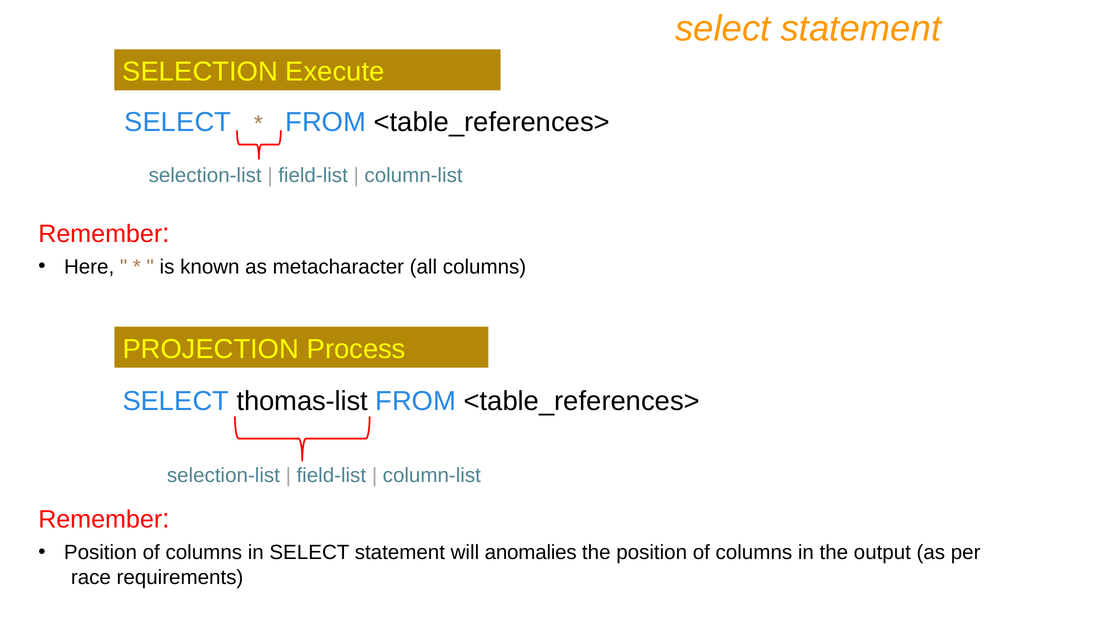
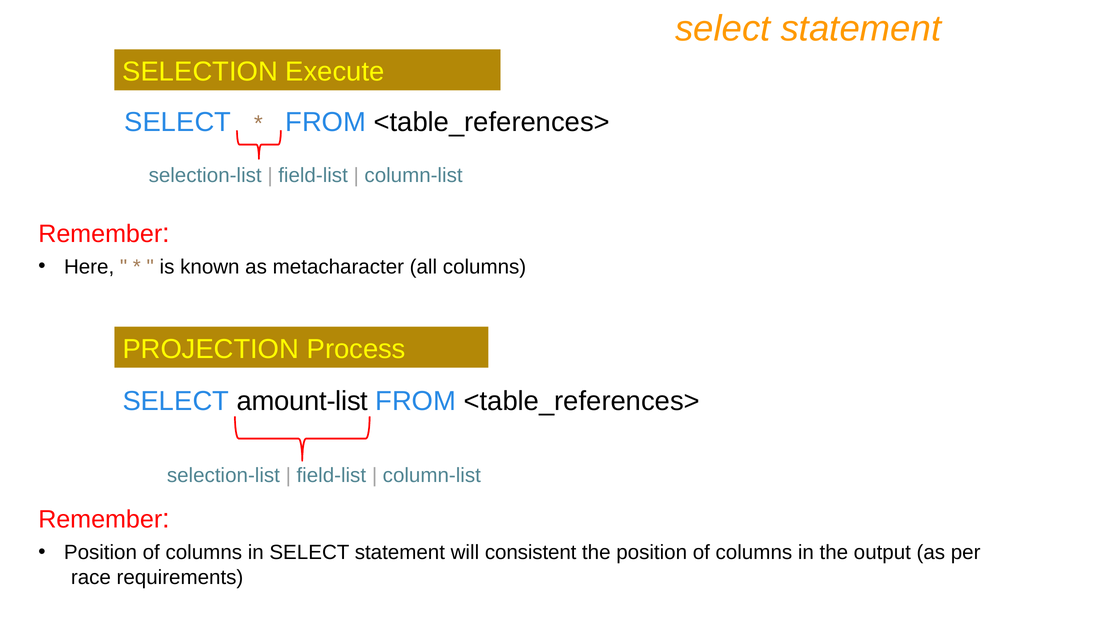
thomas-list: thomas-list -> amount-list
anomalies: anomalies -> consistent
